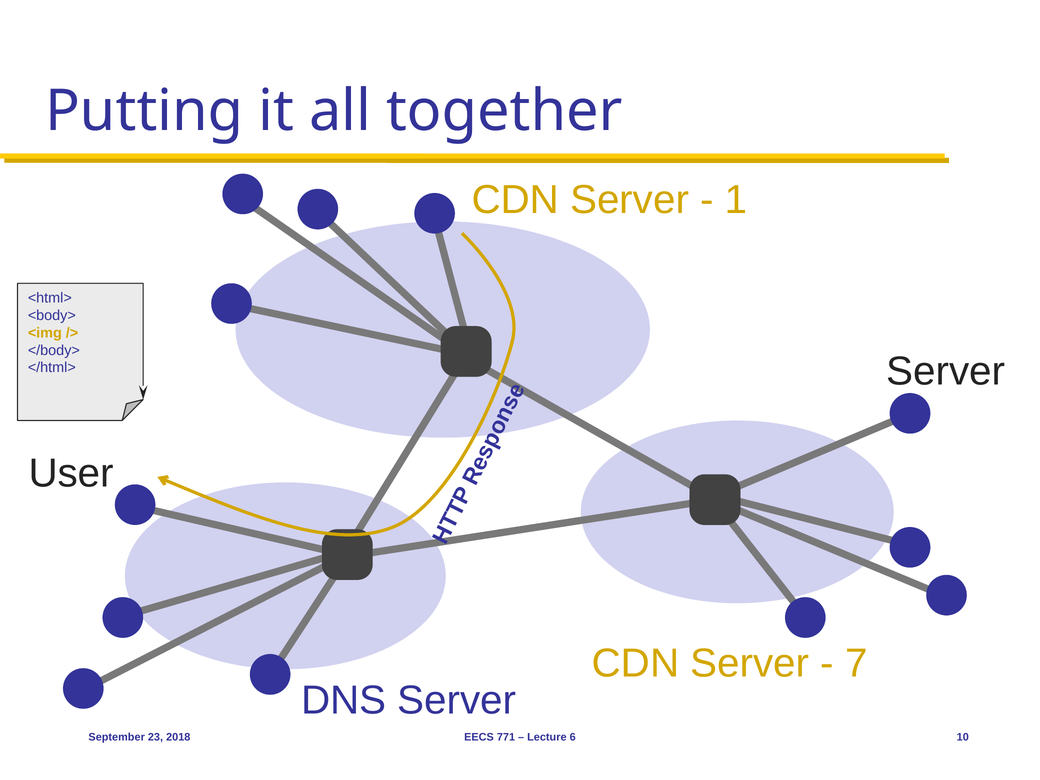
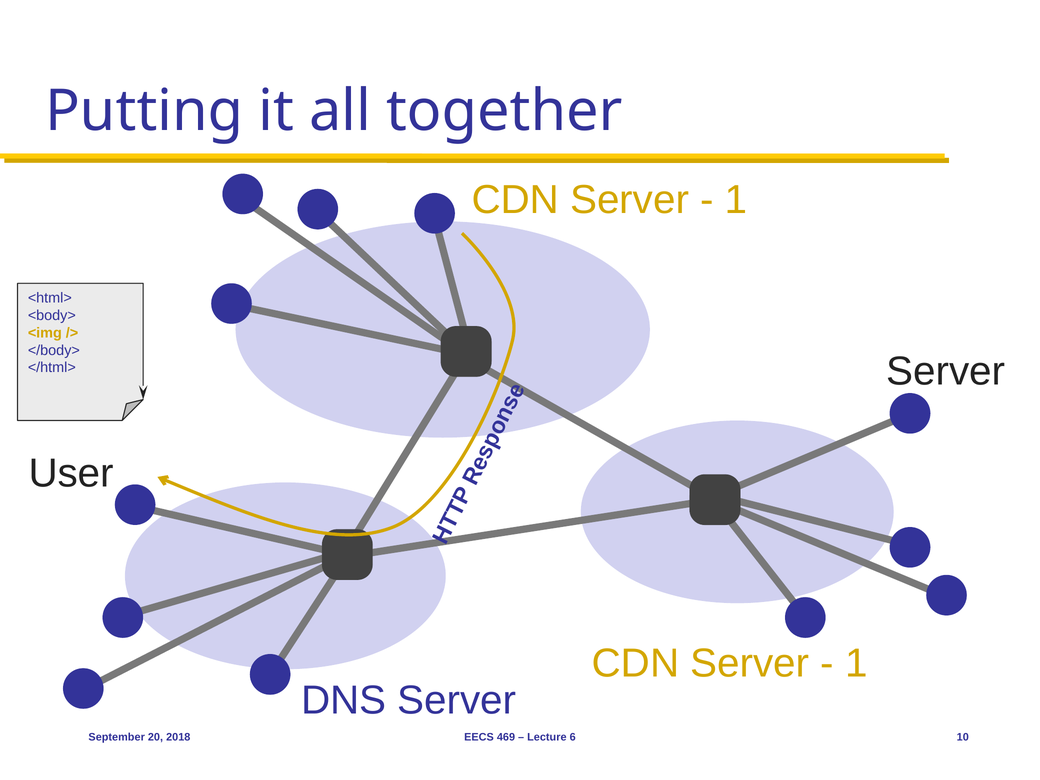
7 at (856, 663): 7 -> 1
23: 23 -> 20
771: 771 -> 469
